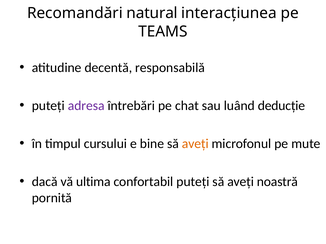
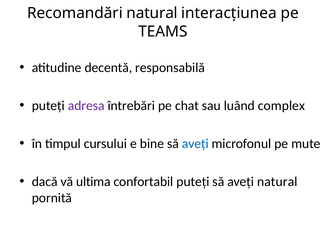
deducție: deducție -> complex
aveți at (195, 144) colour: orange -> blue
aveți noastră: noastră -> natural
